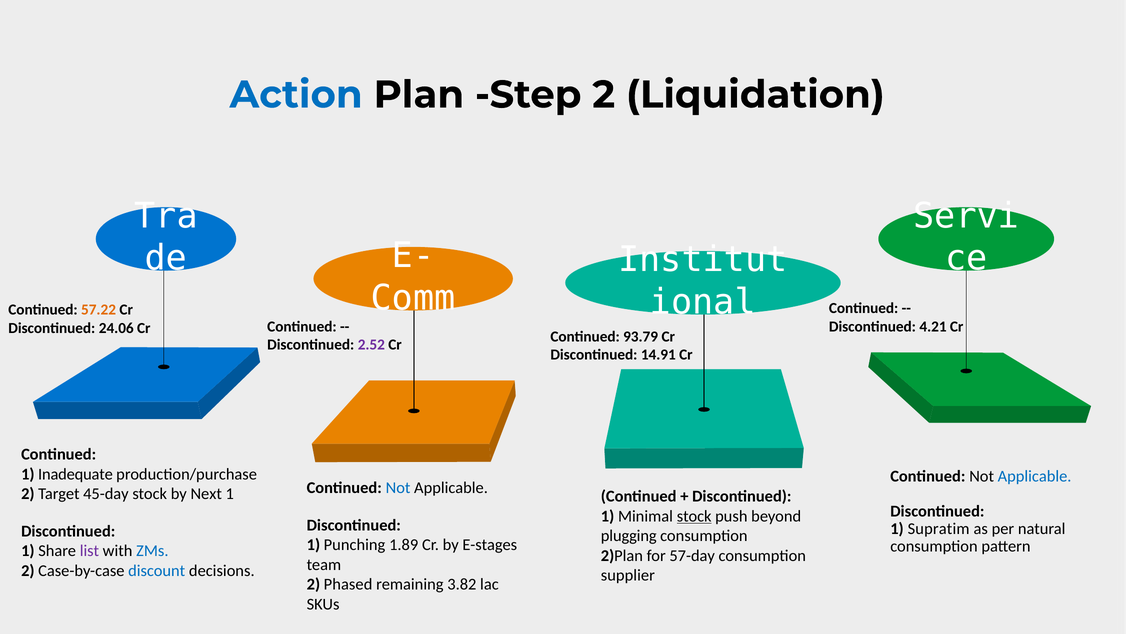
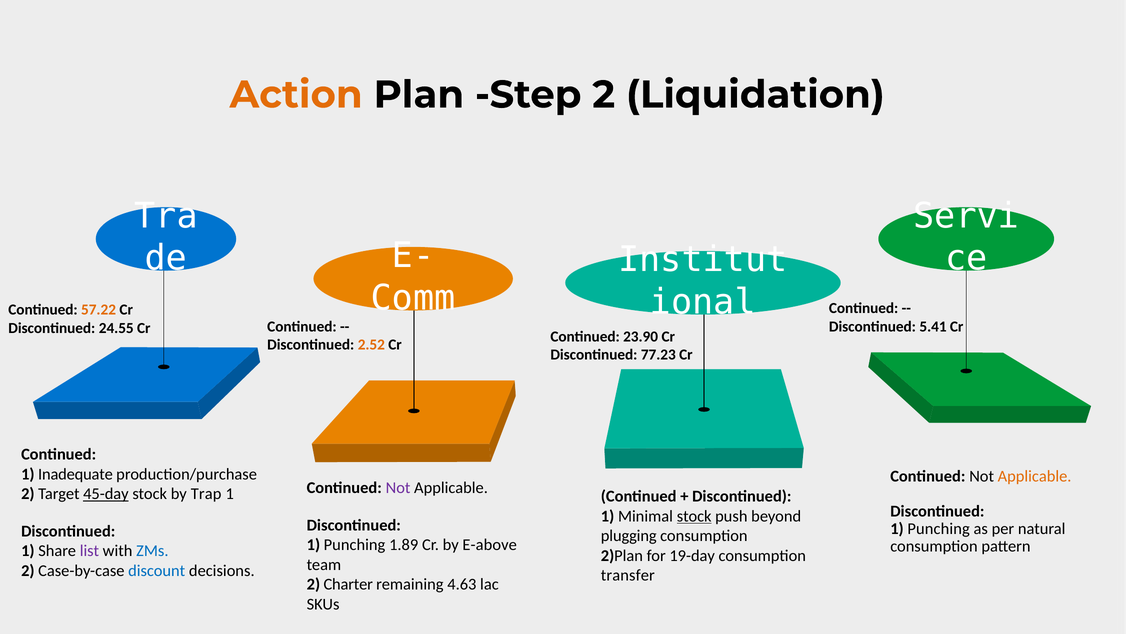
Action colour: blue -> orange
4.21: 4.21 -> 5.41
24.06: 24.06 -> 24.55
93.79: 93.79 -> 23.90
2.52 colour: purple -> orange
14.91: 14.91 -> 77.23
Applicable at (1035, 476) colour: blue -> orange
Not at (398, 487) colour: blue -> purple
45-day underline: none -> present
Next: Next -> Trap
Supratim at (939, 528): Supratim -> Punching
E-stages: E-stages -> E-above
57-day: 57-day -> 19-day
supplier: supplier -> transfer
Phased: Phased -> Charter
3.82: 3.82 -> 4.63
